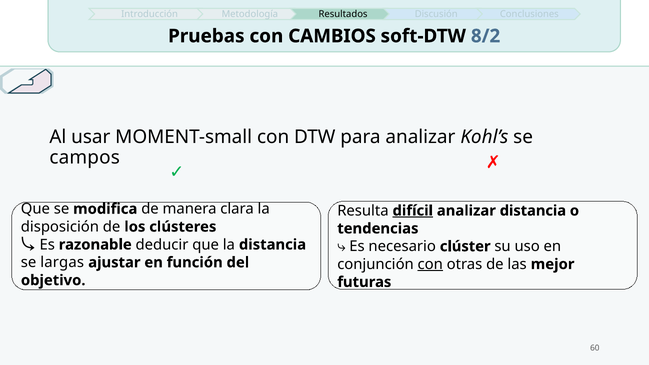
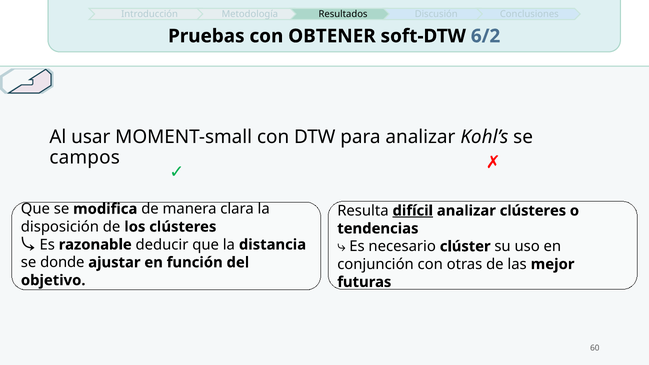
CAMBIOS: CAMBIOS -> OBTENER
8/2: 8/2 -> 6/2
analizar distancia: distancia -> clústeres
largas: largas -> donde
con at (430, 264) underline: present -> none
